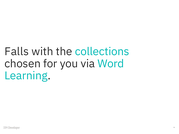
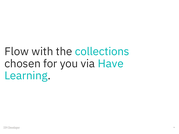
Falls: Falls -> Flow
Word: Word -> Have
